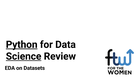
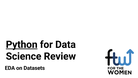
Science underline: present -> none
